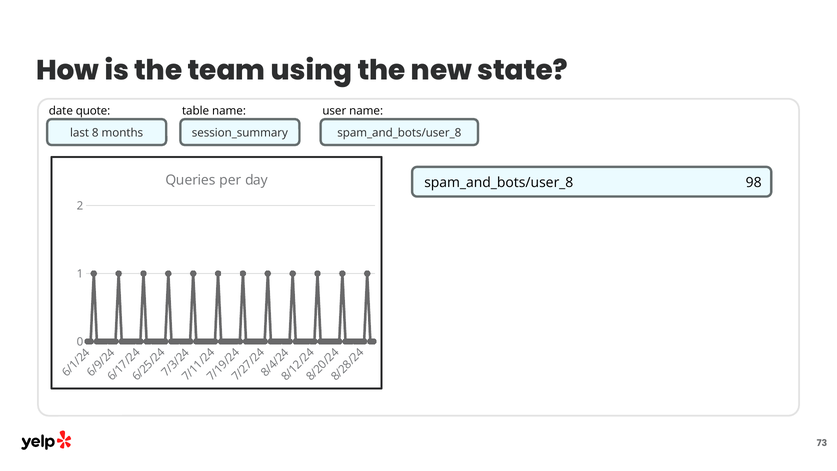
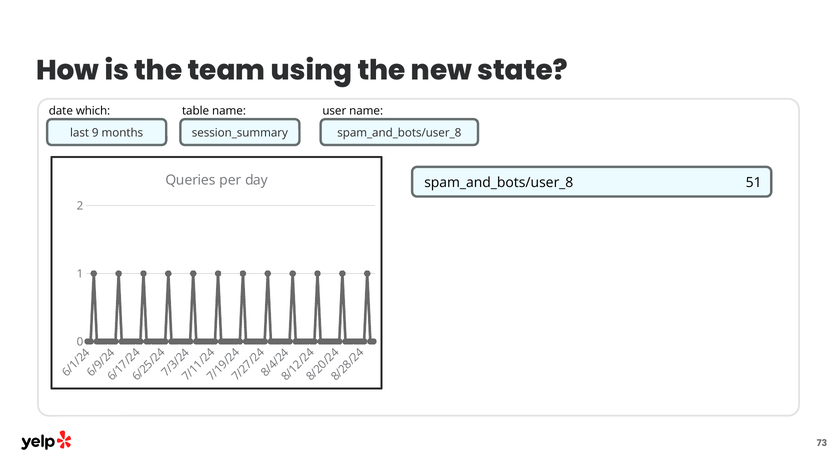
quote: quote -> which
last 8: 8 -> 9
98: 98 -> 51
